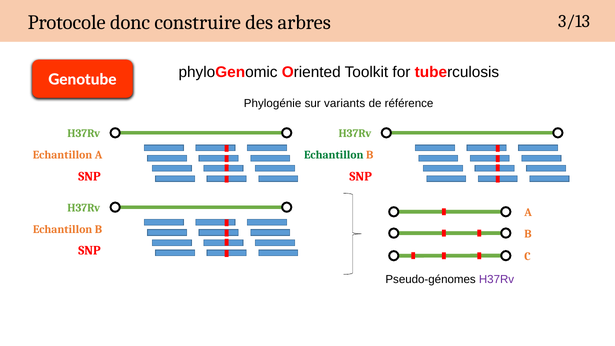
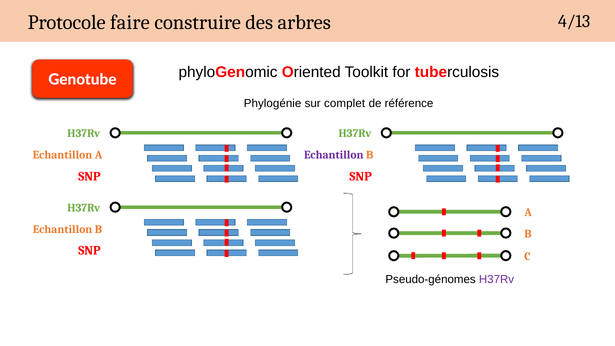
donc: donc -> faire
3/13: 3/13 -> 4/13
variants: variants -> complet
Echantillon at (334, 155) colour: green -> purple
